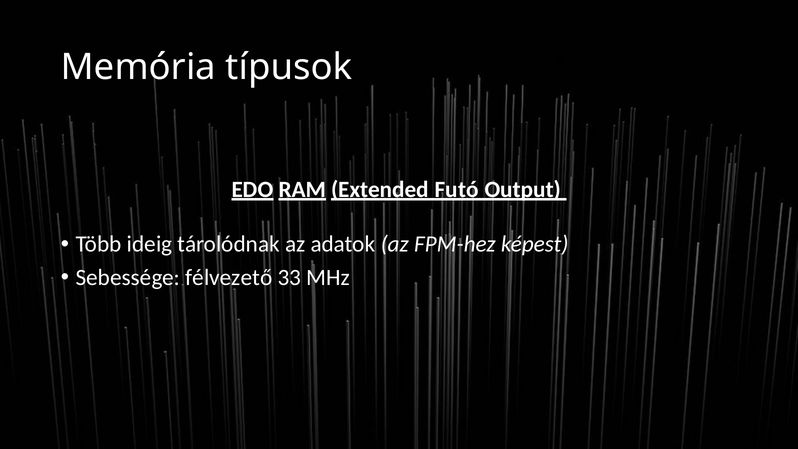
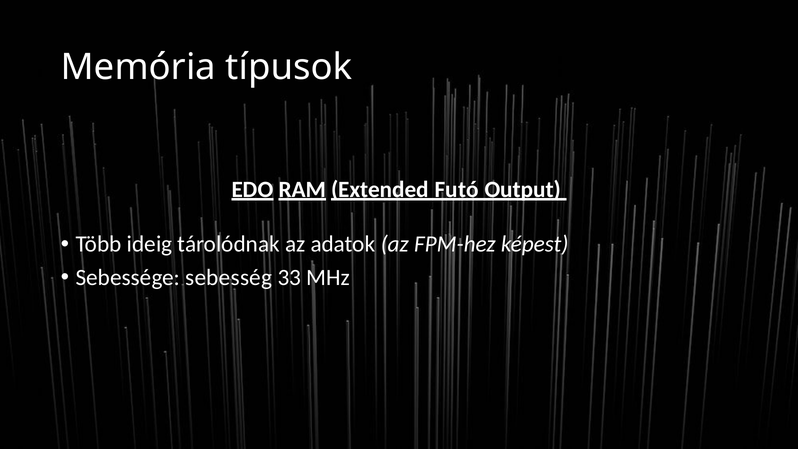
félvezető: félvezető -> sebesség
